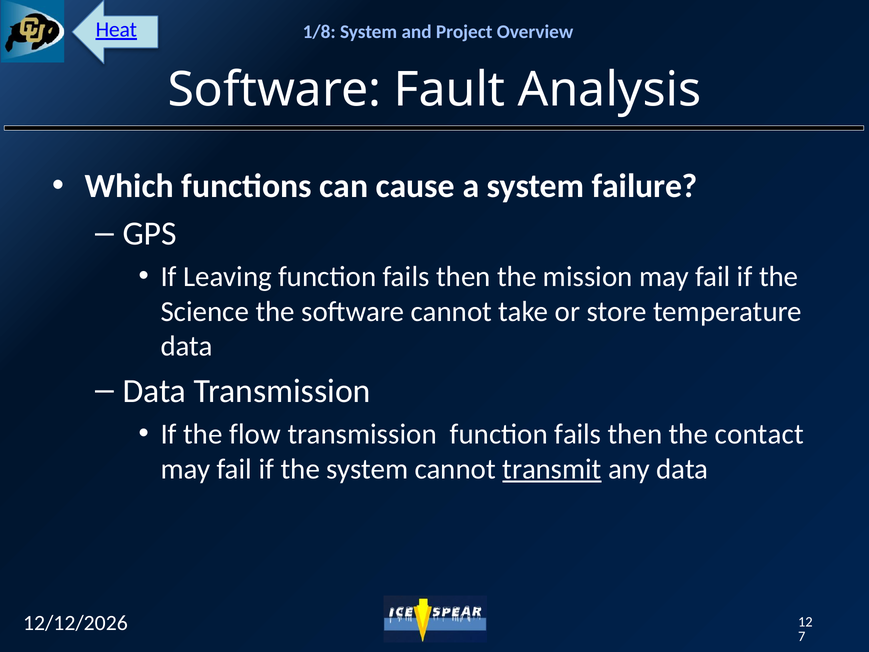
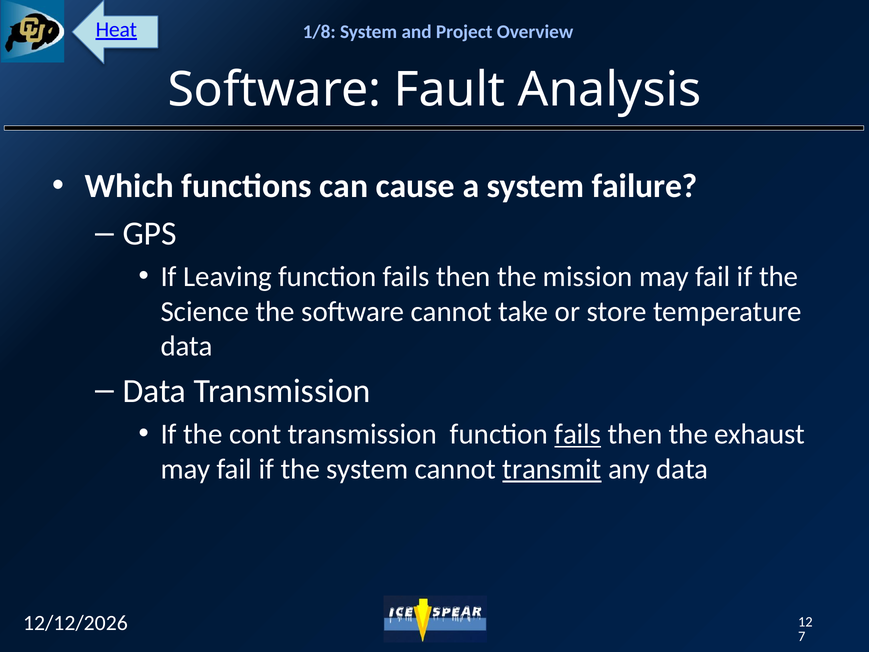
flow: flow -> cont
fails at (578, 434) underline: none -> present
contact: contact -> exhaust
